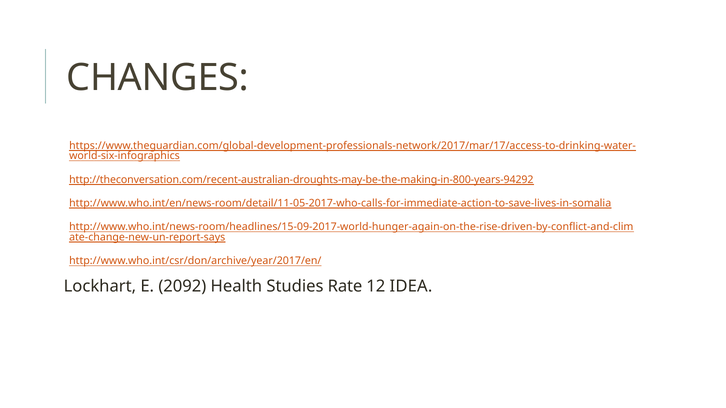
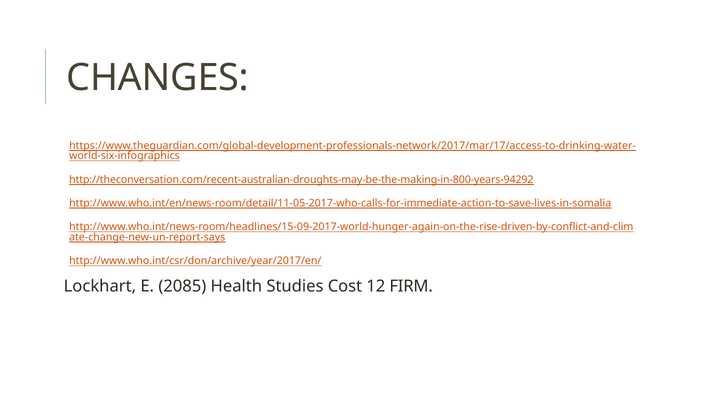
2092: 2092 -> 2085
Rate: Rate -> Cost
IDEA: IDEA -> FIRM
